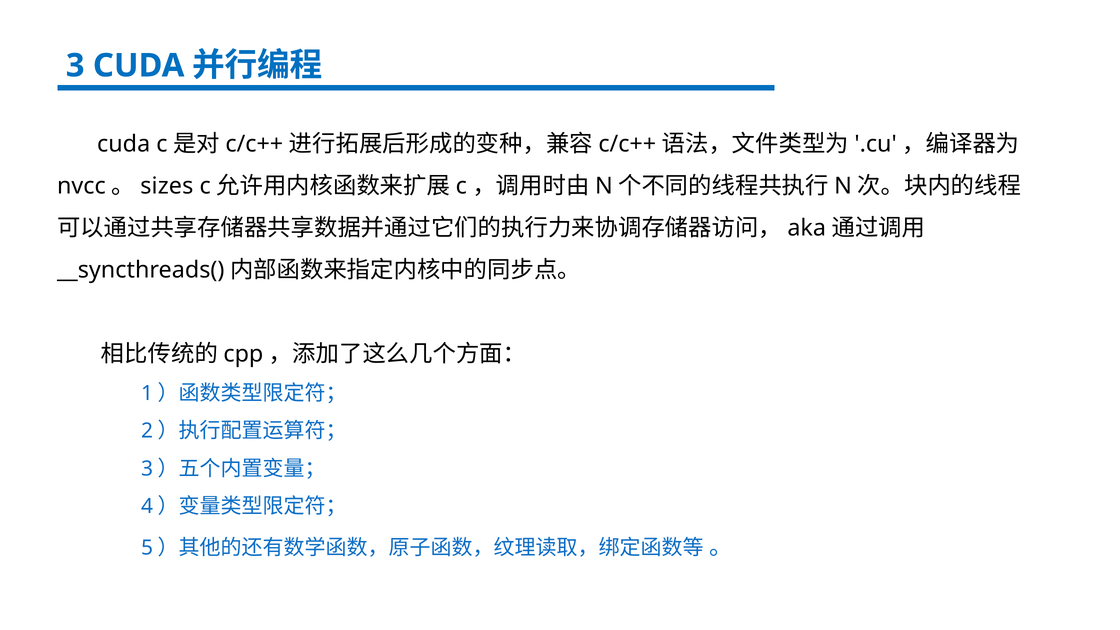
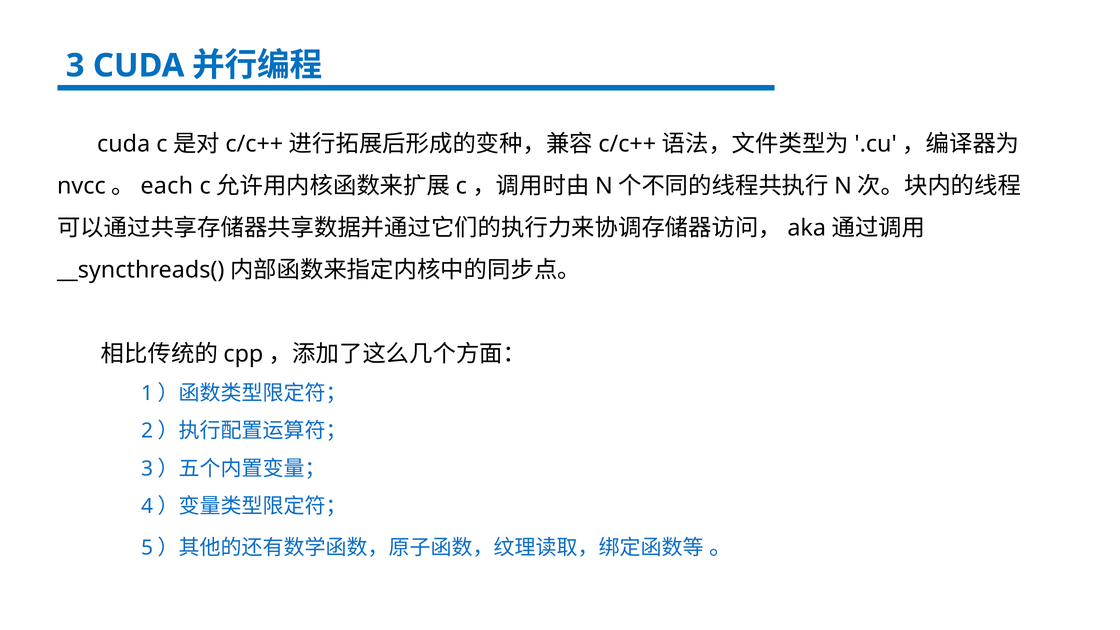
sizes: sizes -> each
